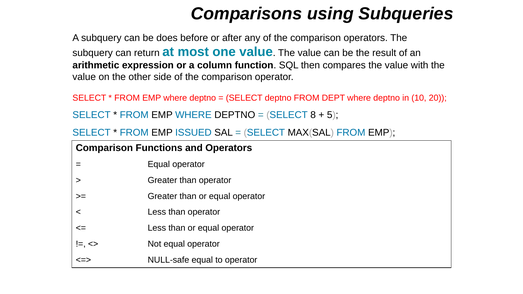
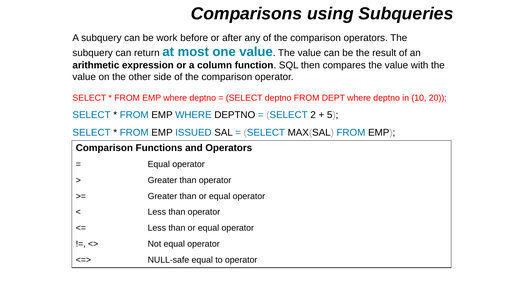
does: does -> work
8: 8 -> 2
